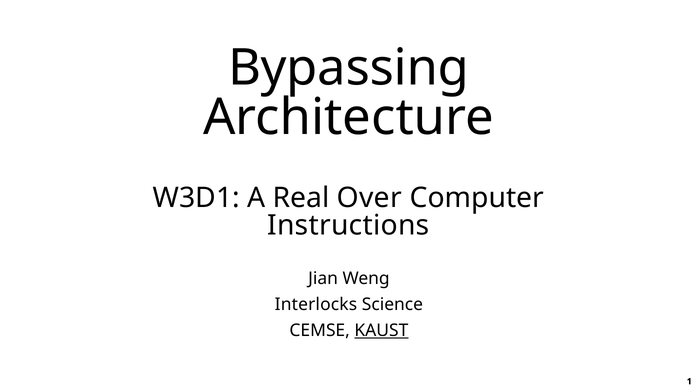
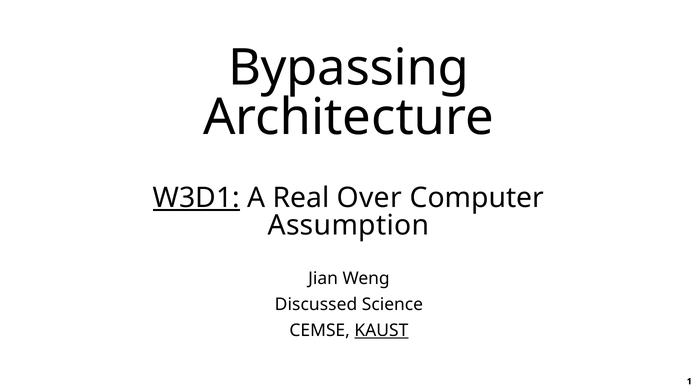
W3D1 underline: none -> present
Instructions: Instructions -> Assumption
Interlocks: Interlocks -> Discussed
